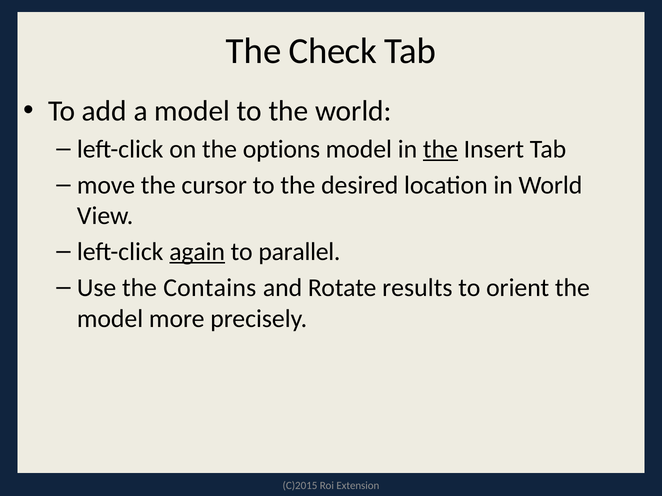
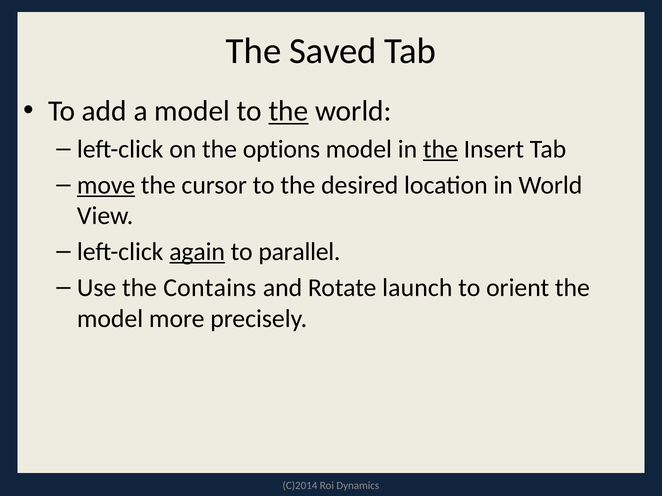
Check: Check -> Saved
the at (289, 111) underline: none -> present
move underline: none -> present
results: results -> launch
C)2015: C)2015 -> C)2014
Extension: Extension -> Dynamics
